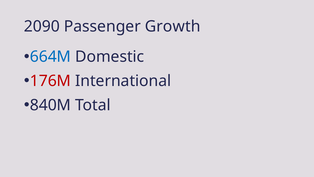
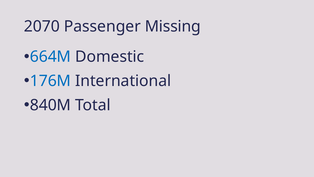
2090: 2090 -> 2070
Growth: Growth -> Missing
176M colour: red -> blue
